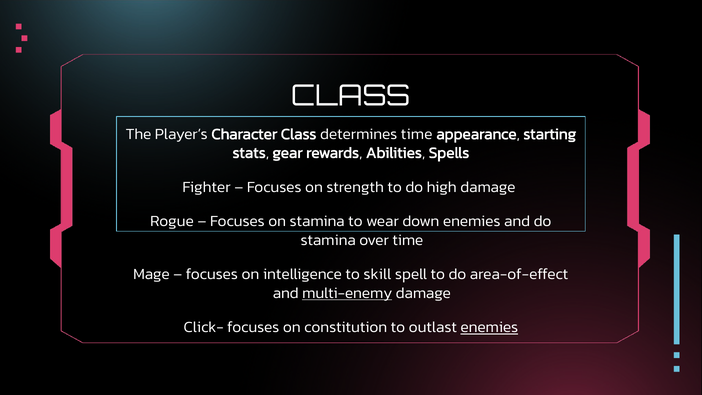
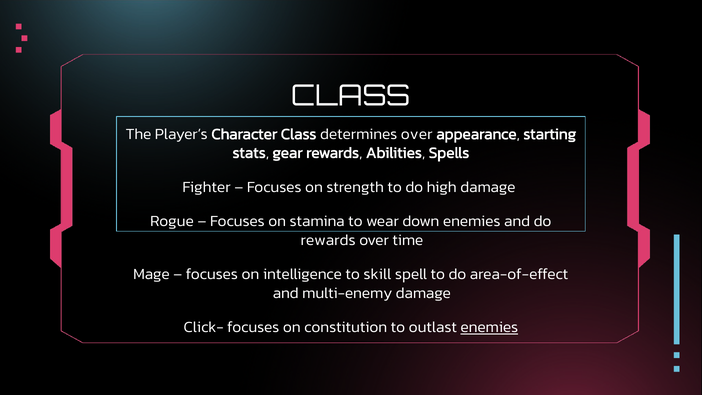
determines time: time -> over
stamina at (328, 240): stamina -> rewards
multi-enemy underline: present -> none
